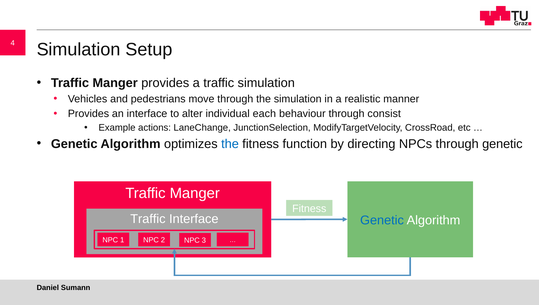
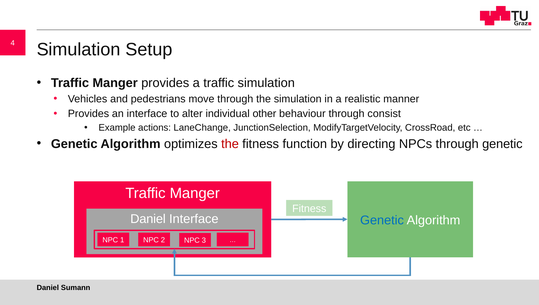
each: each -> other
the at (230, 144) colour: blue -> red
Traffic at (148, 219): Traffic -> Daniel
